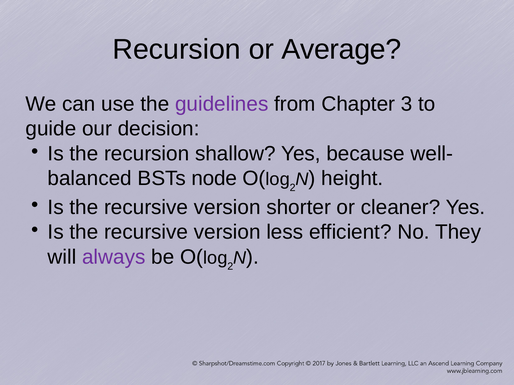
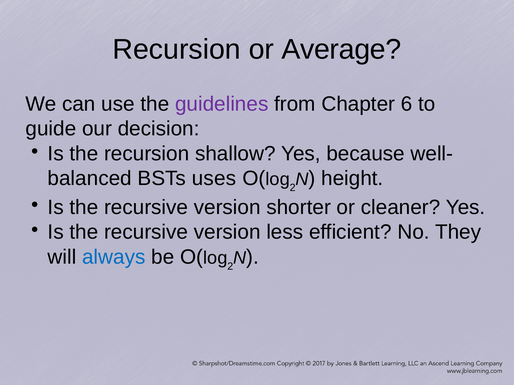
3: 3 -> 6
node: node -> uses
always colour: purple -> blue
